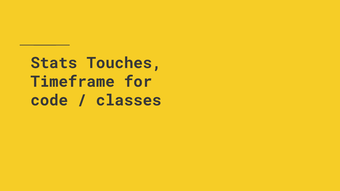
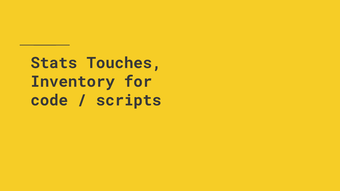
Timeframe: Timeframe -> Inventory
classes: classes -> scripts
